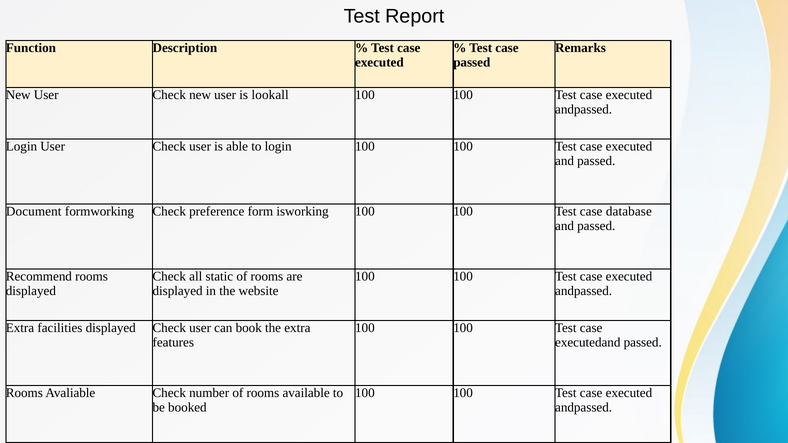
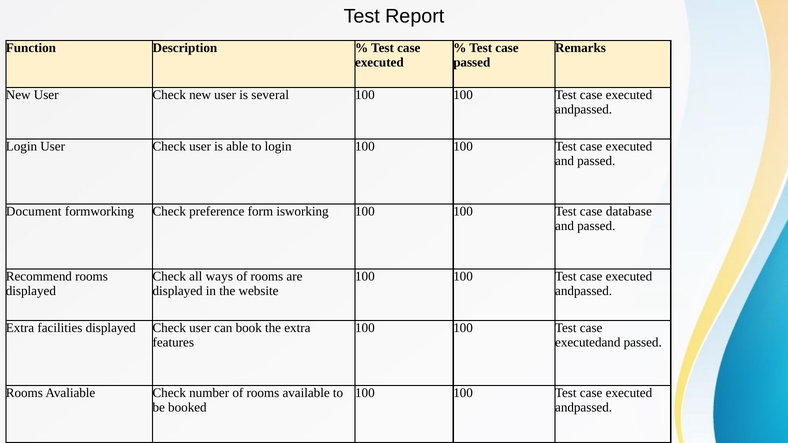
lookall: lookall -> several
static: static -> ways
